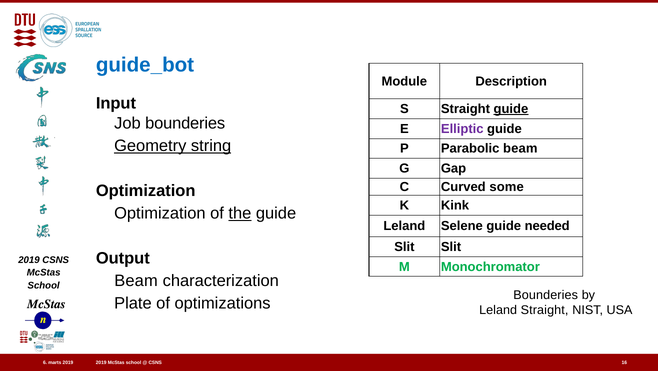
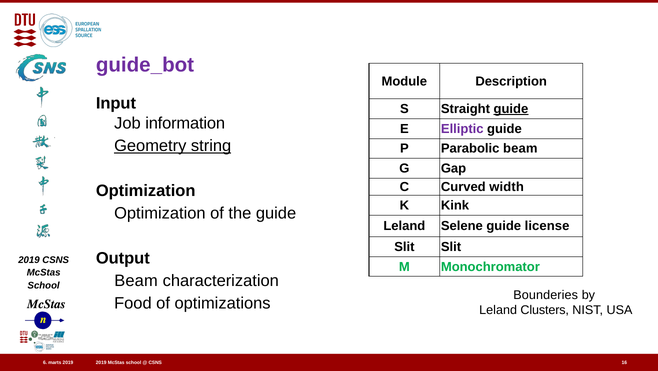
guide_bot colour: blue -> purple
Job bounderies: bounderies -> information
some: some -> width
the underline: present -> none
needed: needed -> license
Plate: Plate -> Food
Leland Straight: Straight -> Clusters
